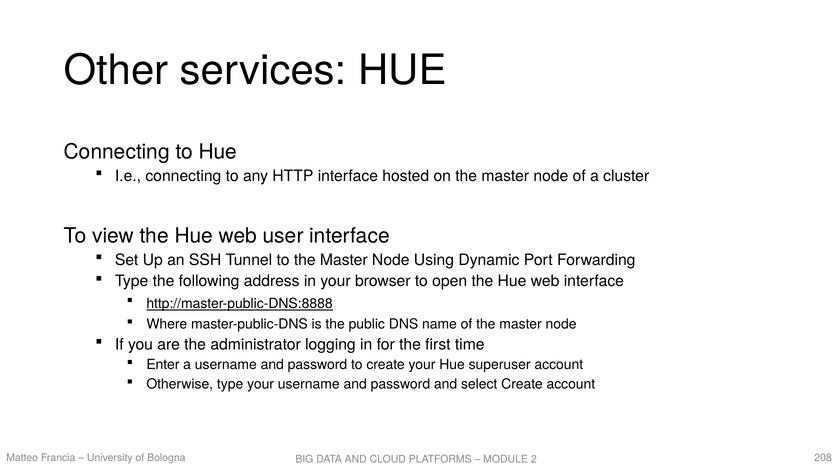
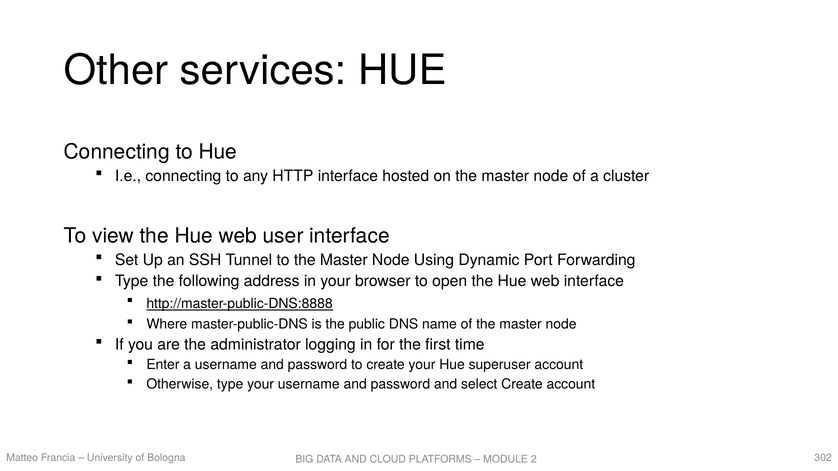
208: 208 -> 302
